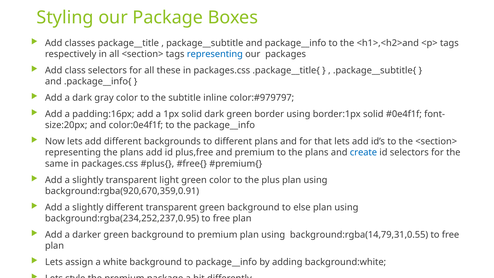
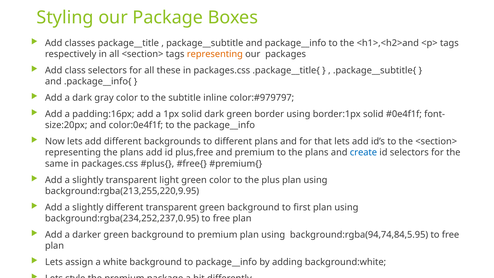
representing at (215, 54) colour: blue -> orange
background:rgba(920,670,359,0.91: background:rgba(920,670,359,0.91 -> background:rgba(213,255,220,9.95
else: else -> first
background:rgba(14,79,31,0.55: background:rgba(14,79,31,0.55 -> background:rgba(94,74,84,5.95
